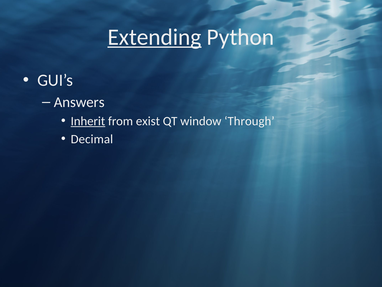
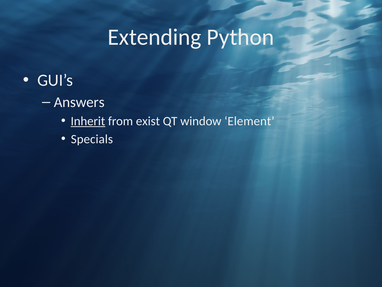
Extending underline: present -> none
Through: Through -> Element
Decimal: Decimal -> Specials
